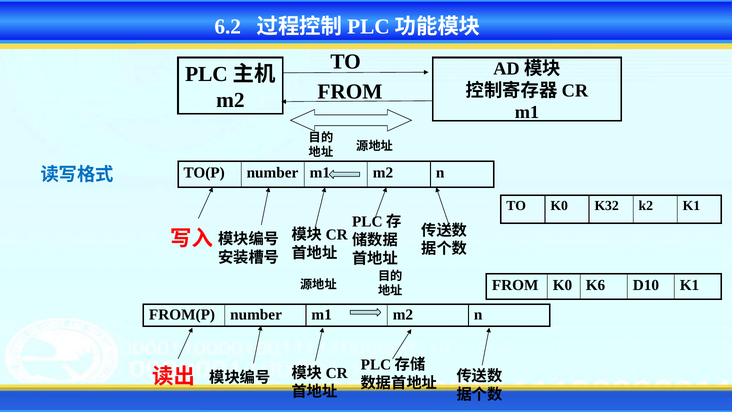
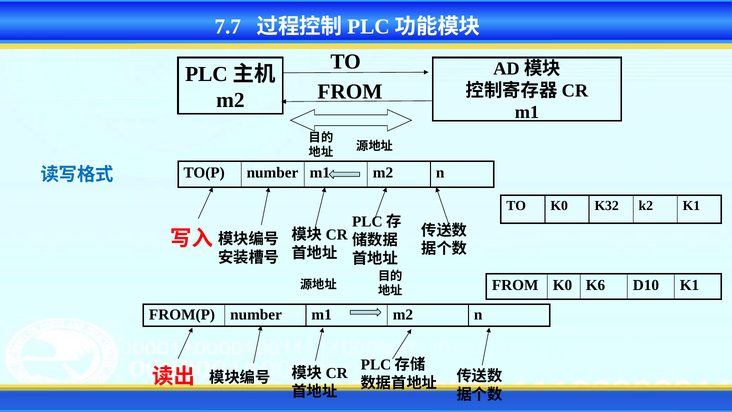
6.2: 6.2 -> 7.7
